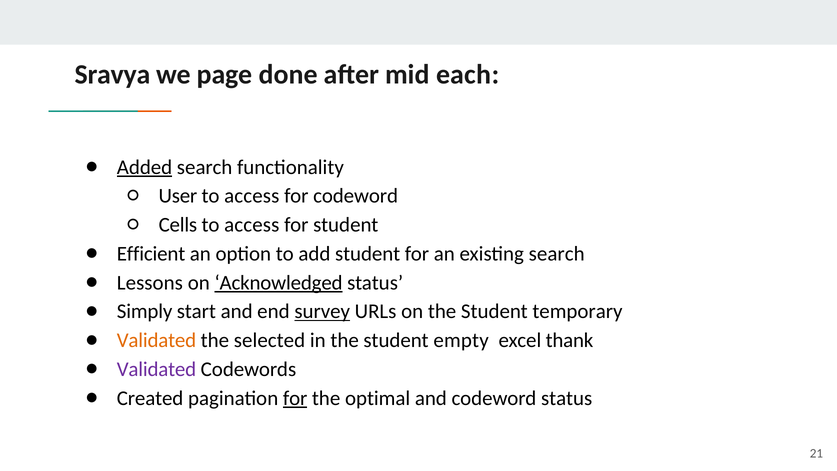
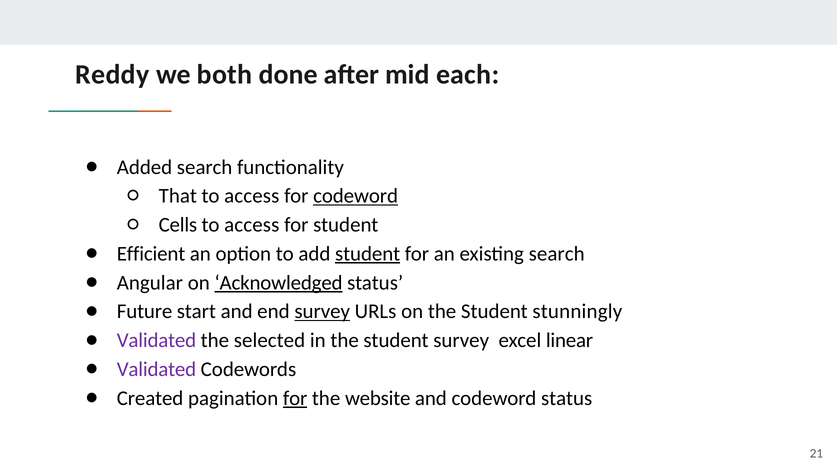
Sravya: Sravya -> Reddy
page: page -> both
Added underline: present -> none
User: User -> That
codeword at (356, 196) underline: none -> present
student at (368, 254) underline: none -> present
Lessons: Lessons -> Angular
Simply: Simply -> Future
temporary: temporary -> stunningly
Validated at (156, 340) colour: orange -> purple
student empty: empty -> survey
thank: thank -> linear
optimal: optimal -> website
